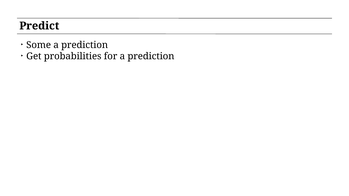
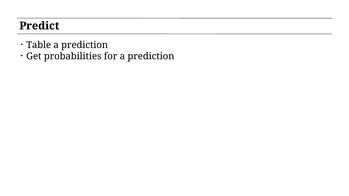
Some: Some -> Table
